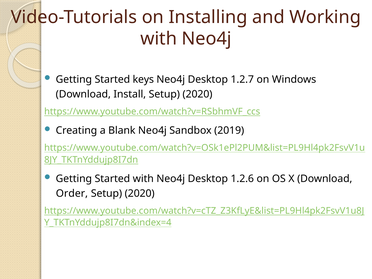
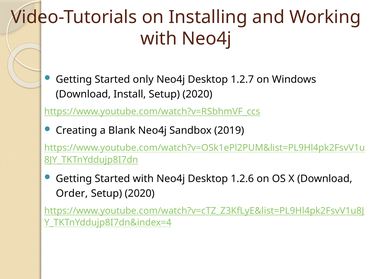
keys: keys -> only
